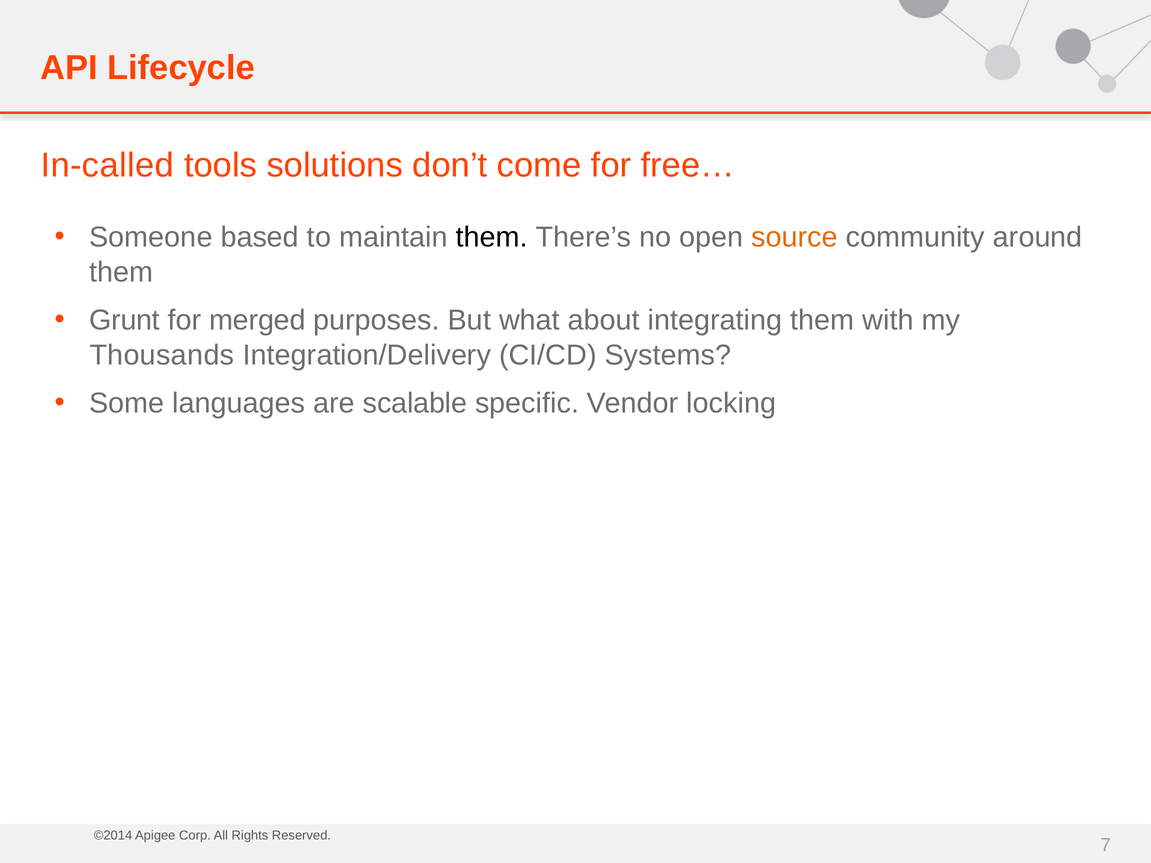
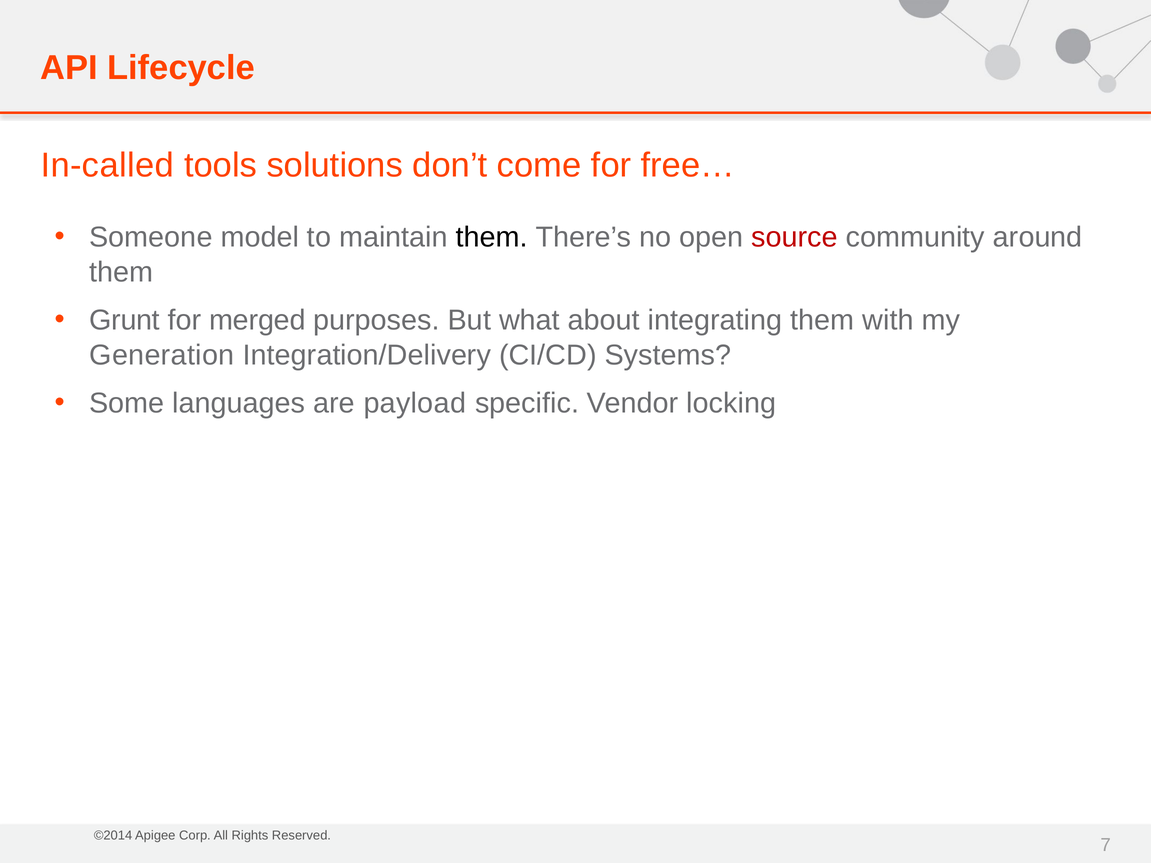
based: based -> model
source colour: orange -> red
Thousands: Thousands -> Generation
scalable: scalable -> payload
